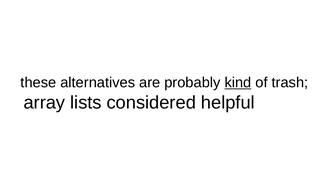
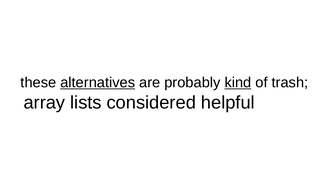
alternatives underline: none -> present
